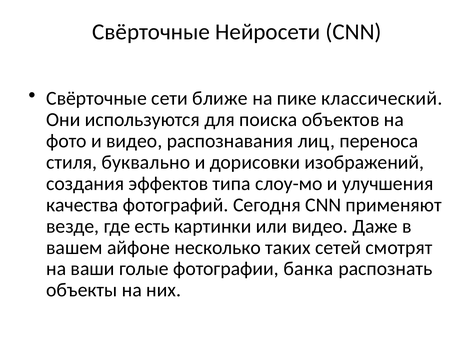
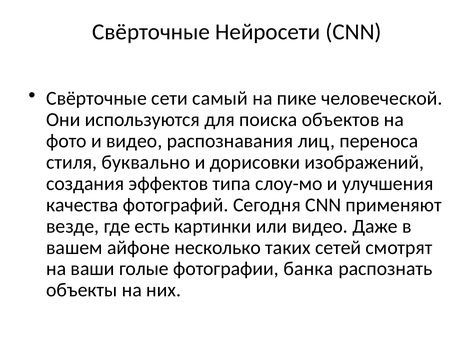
ближе: ближе -> самый
классический: классический -> человеческой
